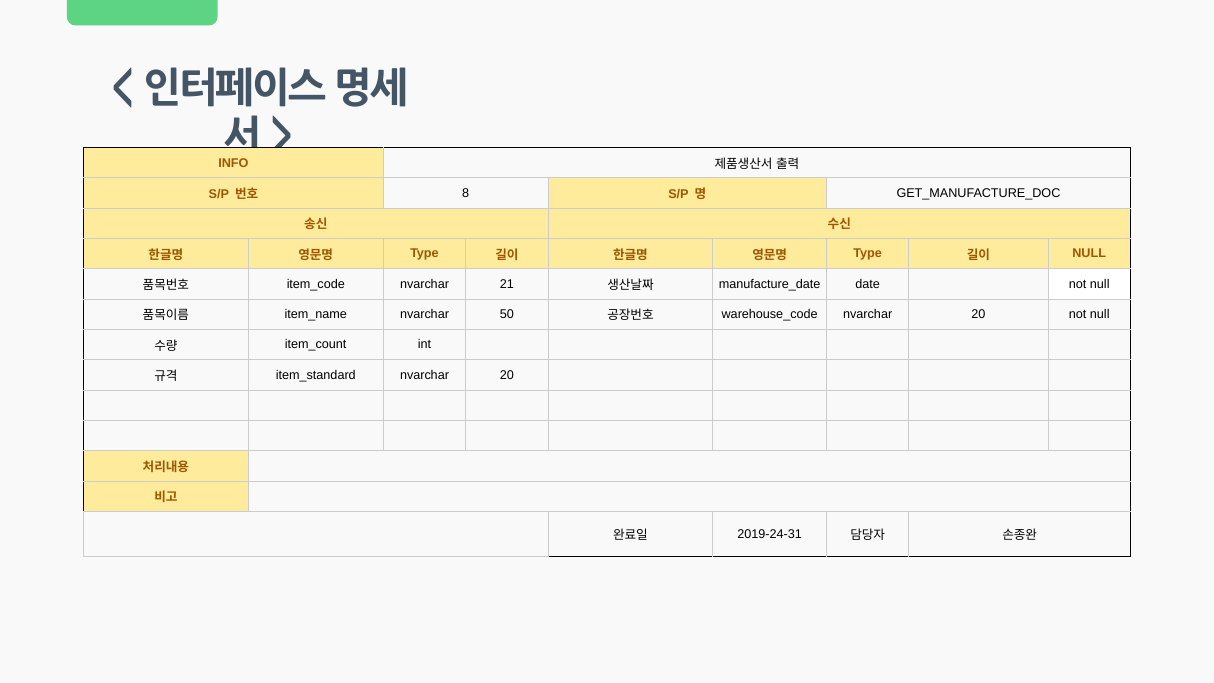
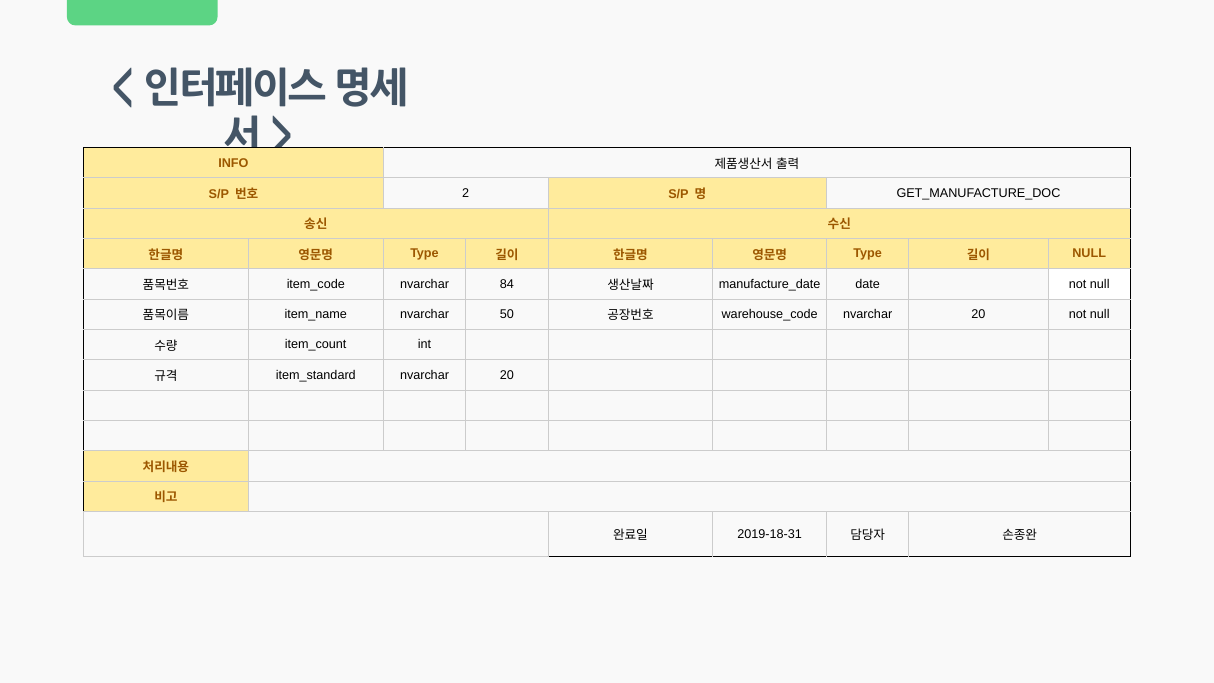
8: 8 -> 2
21: 21 -> 84
2019-24-31: 2019-24-31 -> 2019-18-31
